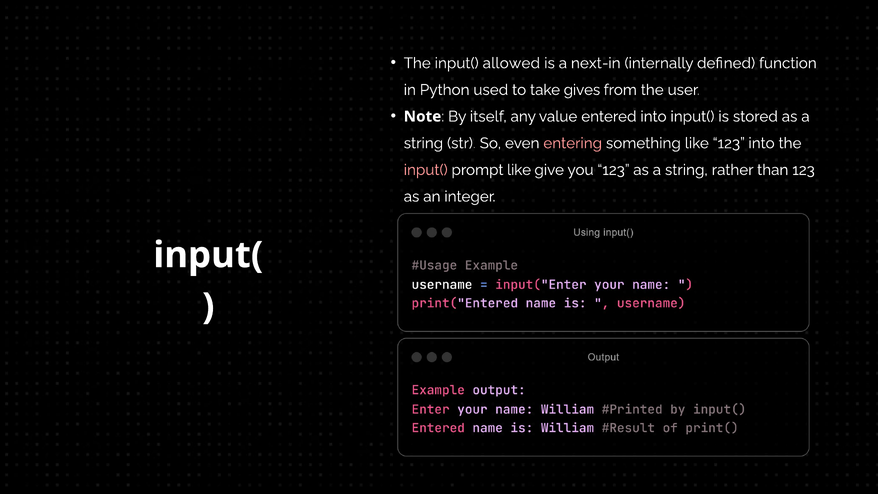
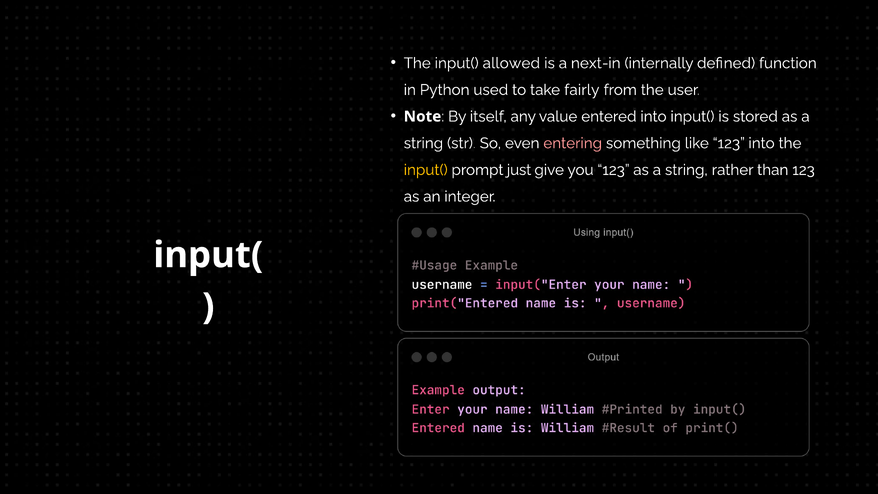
gives: gives -> fairly
input( at (426, 170) colour: pink -> yellow
prompt like: like -> just
